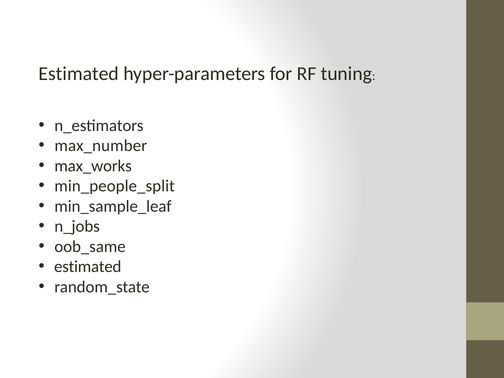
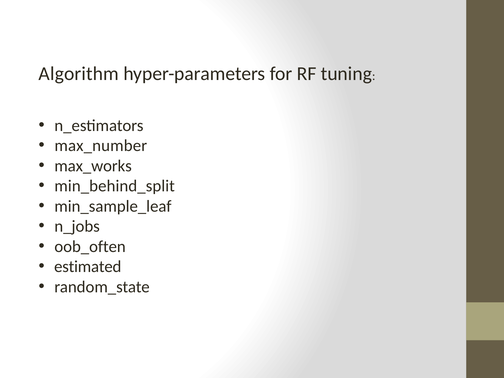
Estimated at (79, 74): Estimated -> Algorithm
min_people_split: min_people_split -> min_behind_split
oob_same: oob_same -> oob_often
